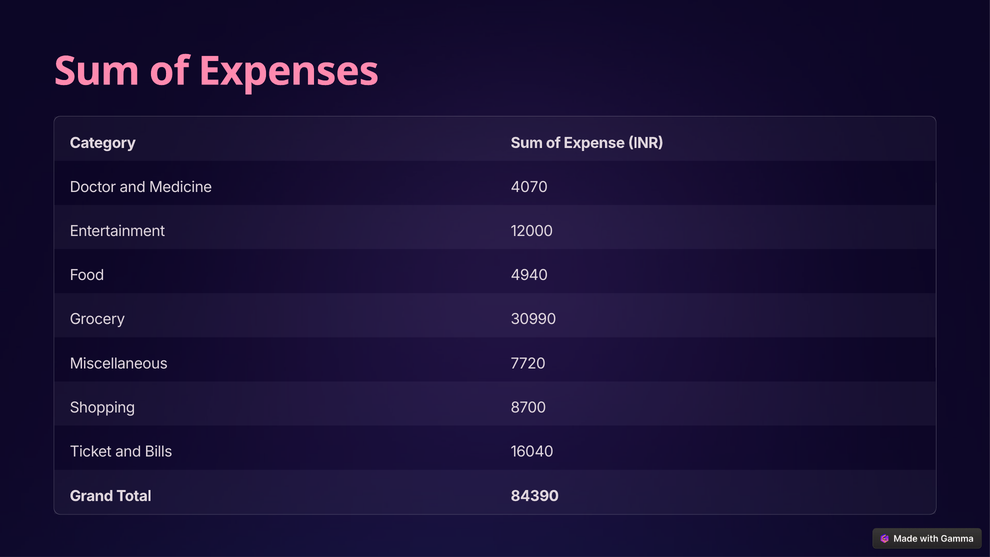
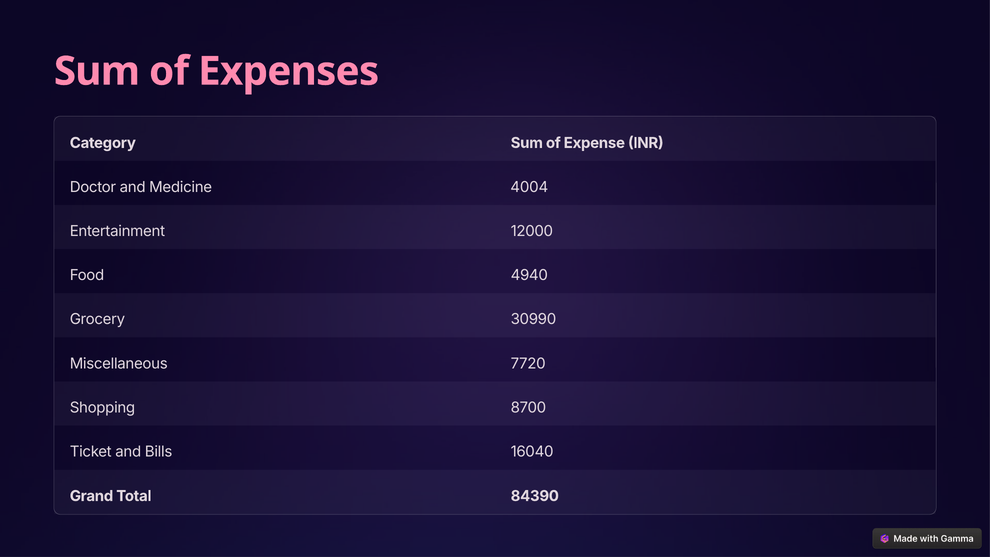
4070: 4070 -> 4004
